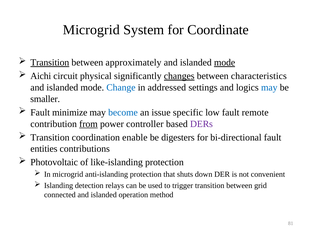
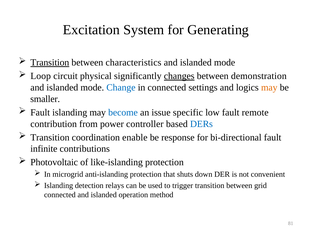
Microgrid at (91, 30): Microgrid -> Excitation
Coordinate: Coordinate -> Generating
approximately: approximately -> characteristics
mode at (225, 63) underline: present -> none
Aichi: Aichi -> Loop
characteristics: characteristics -> demonstration
in addressed: addressed -> connected
may at (269, 87) colour: blue -> orange
Fault minimize: minimize -> islanding
from underline: present -> none
DERs colour: purple -> blue
digesters: digesters -> response
entities: entities -> infinite
